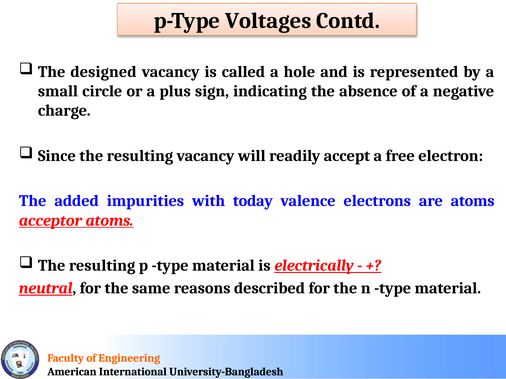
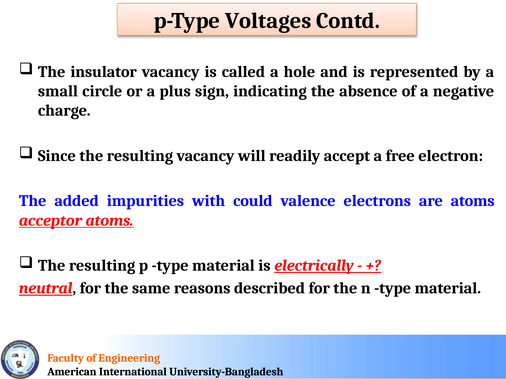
designed: designed -> insulator
today: today -> could
